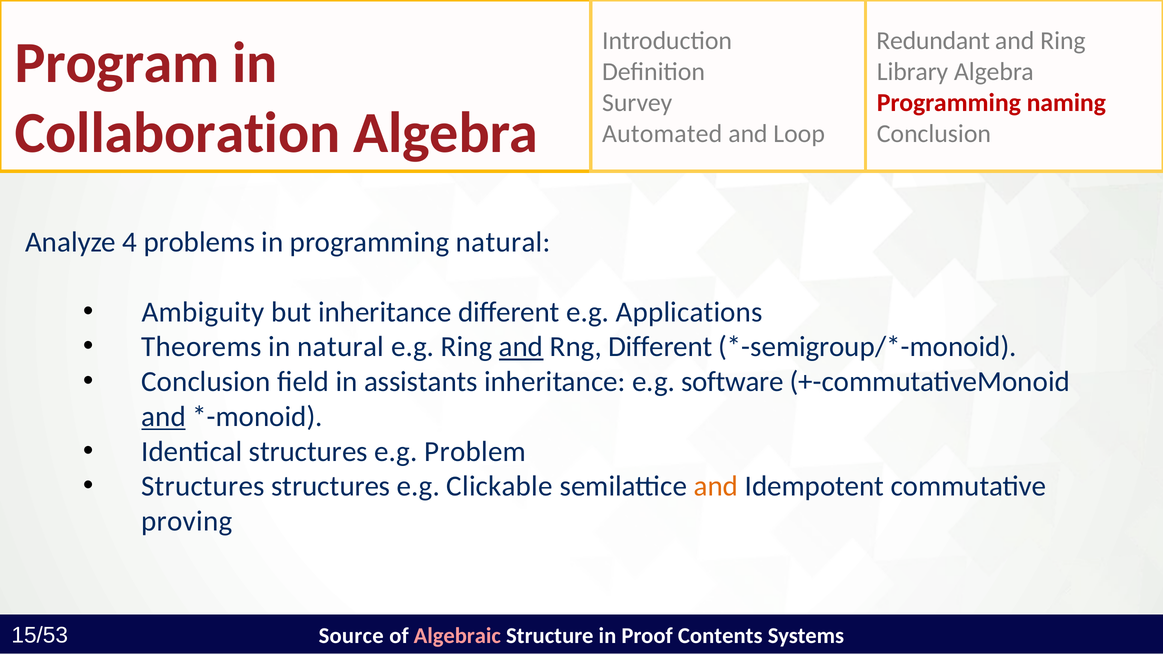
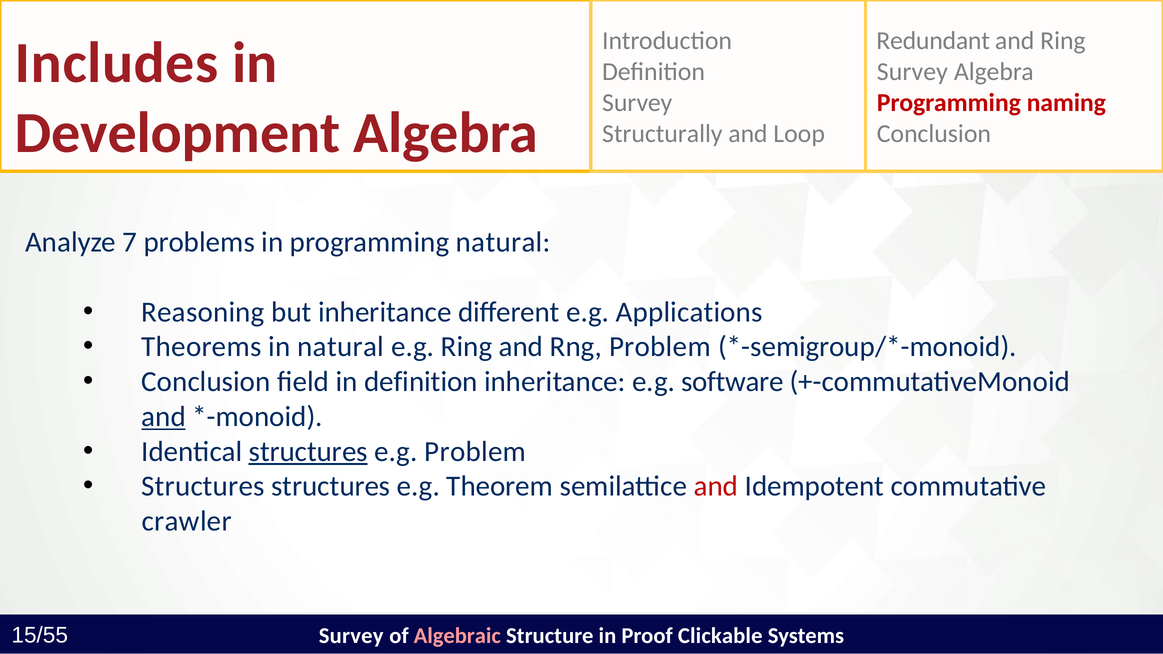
Program: Program -> Includes
Library at (913, 72): Library -> Survey
Collaboration: Collaboration -> Development
Automated: Automated -> Structurally
4: 4 -> 7
Ambiguity: Ambiguity -> Reasoning
and at (521, 347) underline: present -> none
Rng Different: Different -> Problem
in assistants: assistants -> definition
structures at (308, 452) underline: none -> present
Clickable: Clickable -> Theorem
and at (716, 487) colour: orange -> red
proving: proving -> crawler
15/53: 15/53 -> 15/55
Source at (351, 636): Source -> Survey
Proof Contents: Contents -> Clickable
